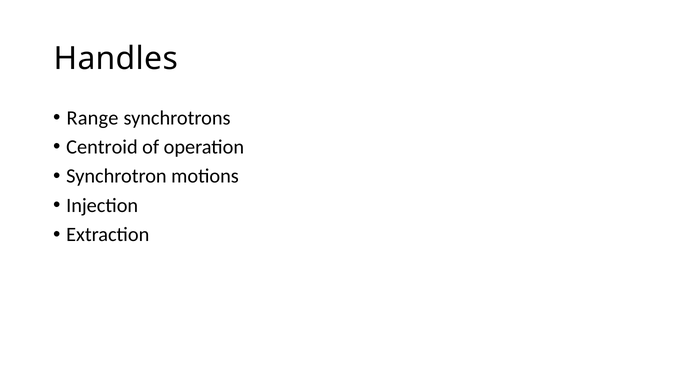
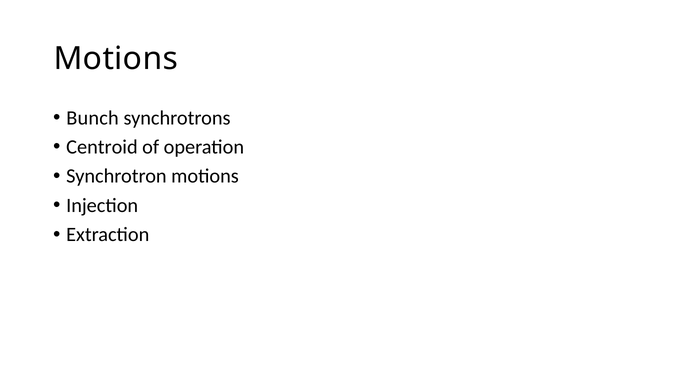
Handles at (116, 59): Handles -> Motions
Range: Range -> Bunch
